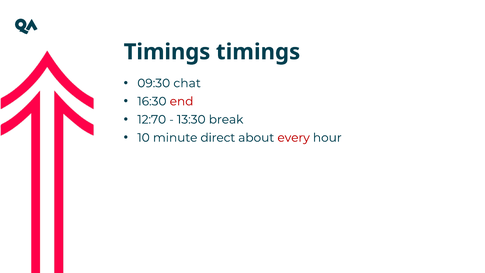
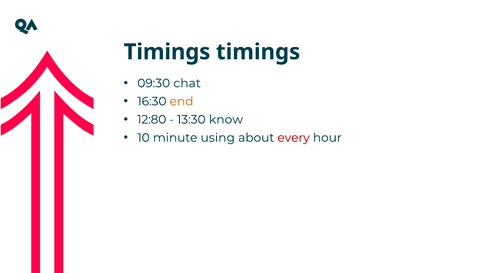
end colour: red -> orange
12:70: 12:70 -> 12:80
break: break -> know
direct: direct -> using
